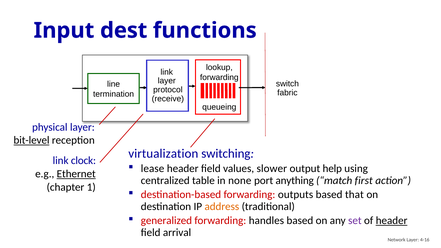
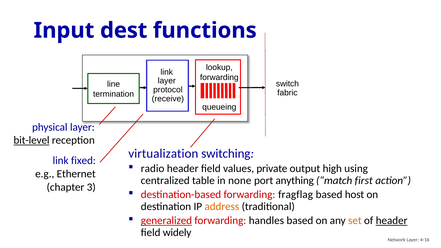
clock: clock -> fixed
lease: lease -> radio
slower: slower -> private
help: help -> high
Ethernet underline: present -> none
1: 1 -> 3
outputs: outputs -> fragflag
that: that -> host
generalized underline: none -> present
set colour: purple -> orange
arrival: arrival -> widely
